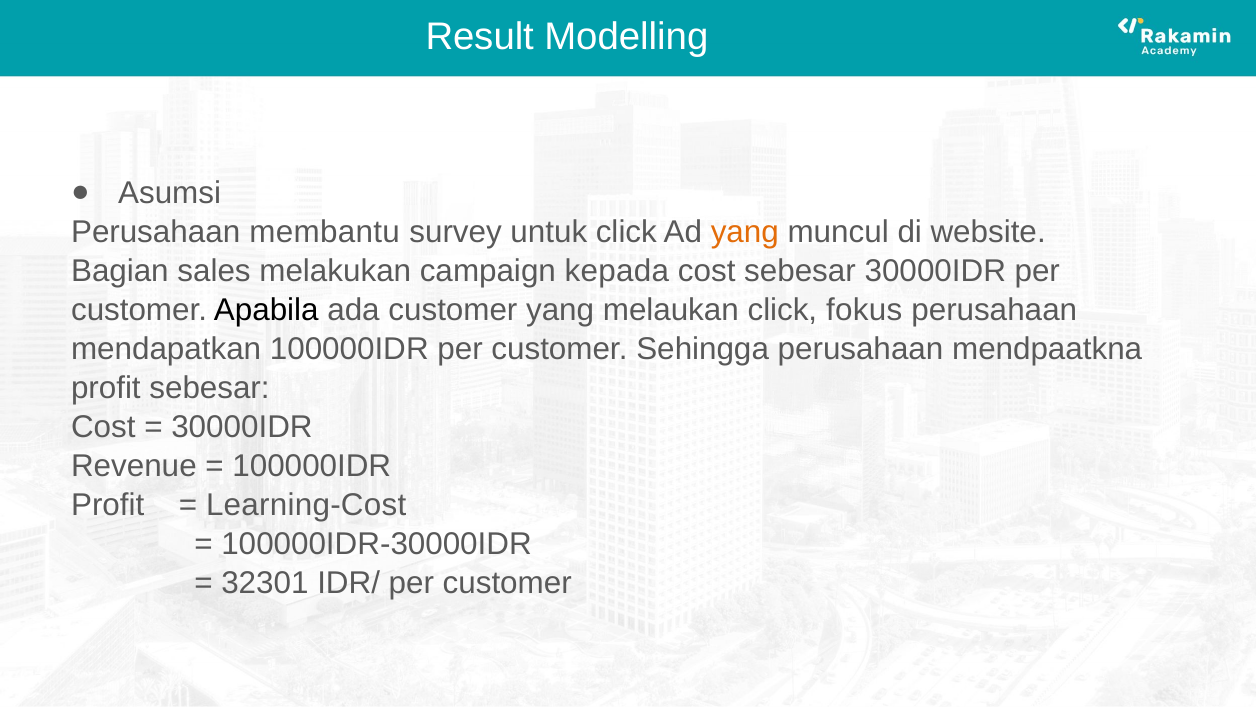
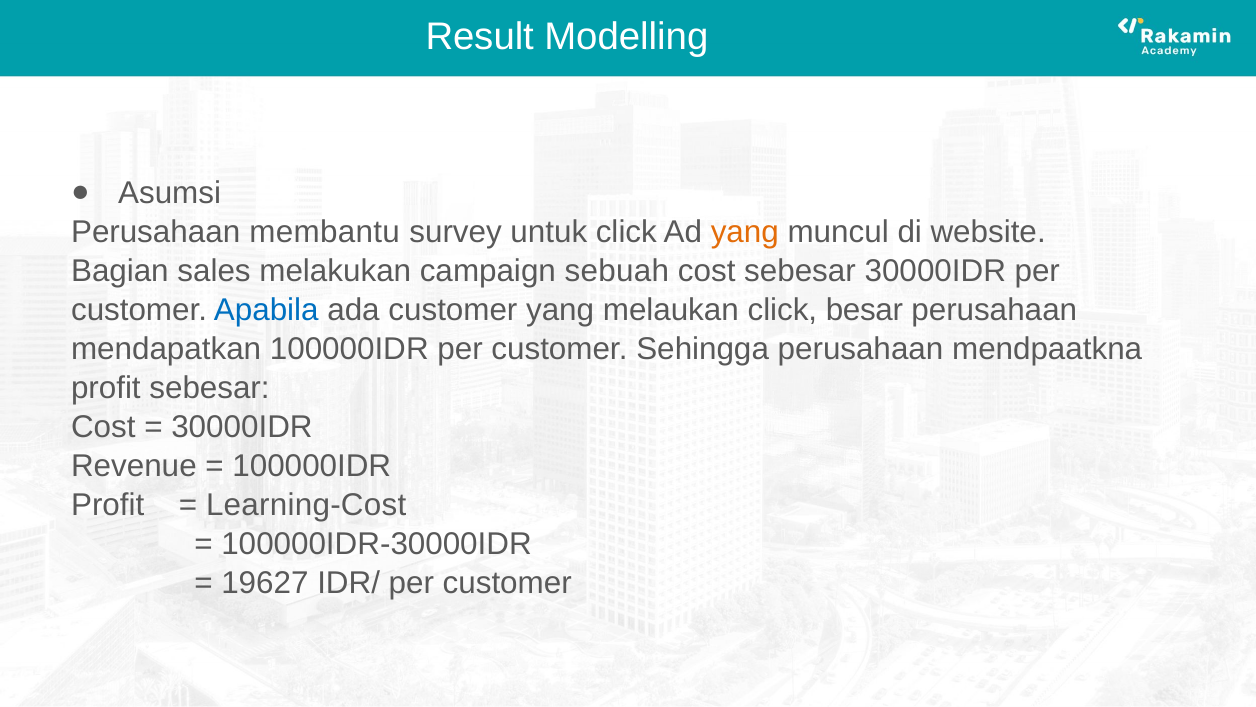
kepada: kepada -> sebuah
Apabila colour: black -> blue
fokus: fokus -> besar
32301: 32301 -> 19627
